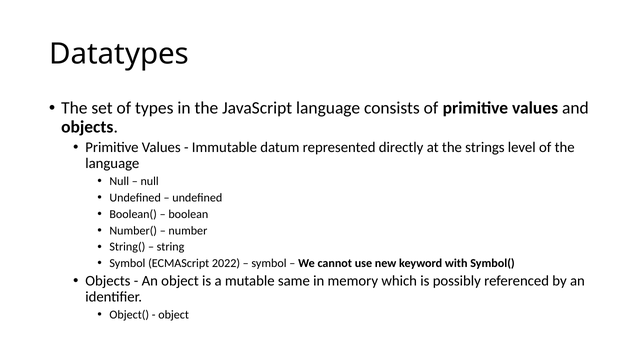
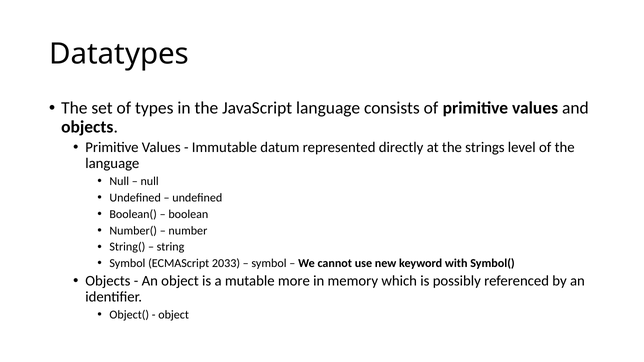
2022: 2022 -> 2033
same: same -> more
